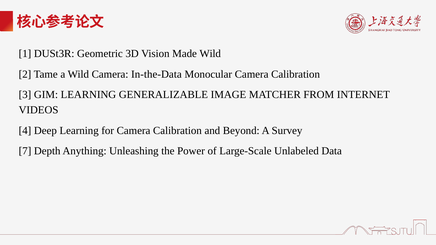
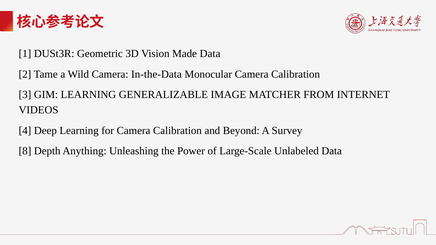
Made Wild: Wild -> Data
7: 7 -> 8
